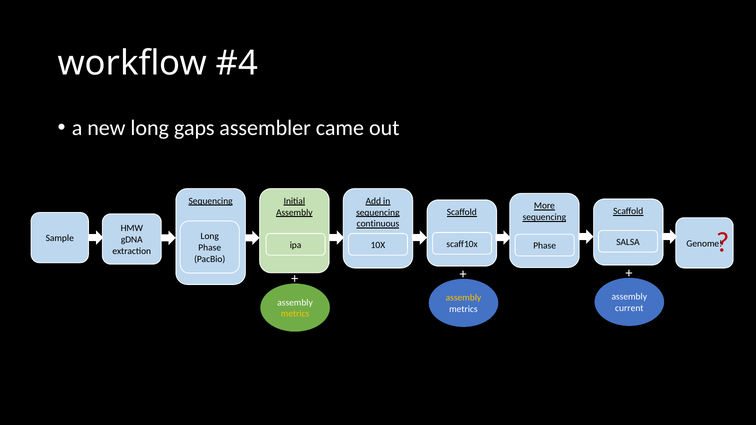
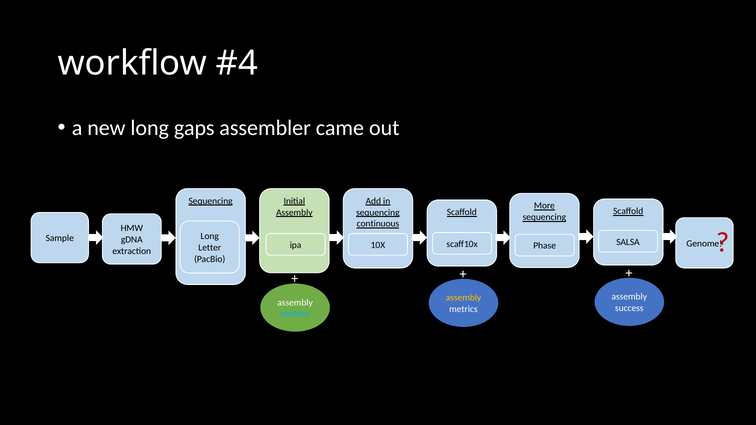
Phase at (210, 248): Phase -> Letter
current: current -> success
metrics at (295, 314) colour: yellow -> light blue
